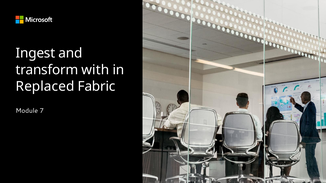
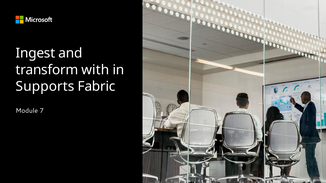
Replaced: Replaced -> Supports
